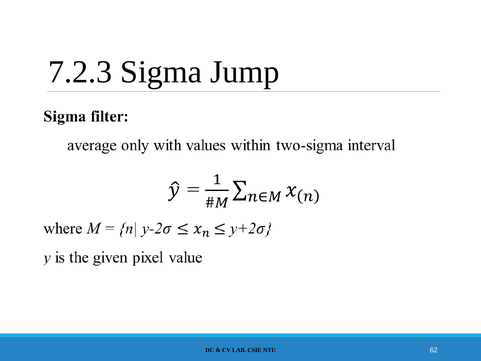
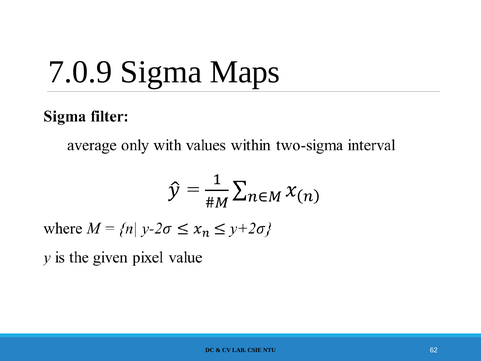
7.2.3: 7.2.3 -> 7.0.9
Jump: Jump -> Maps
